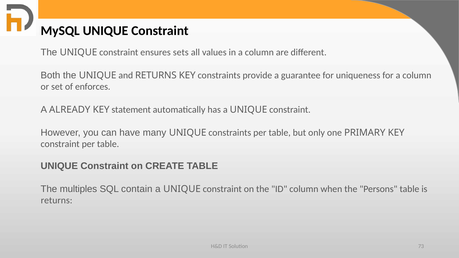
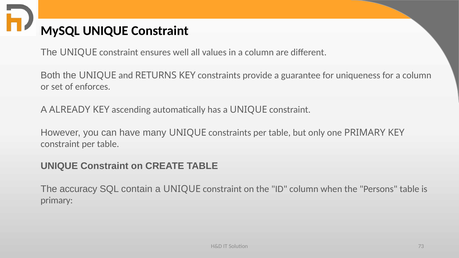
sets: sets -> well
statement: statement -> ascending
multiples: multiples -> accuracy
returns at (57, 201): returns -> primary
